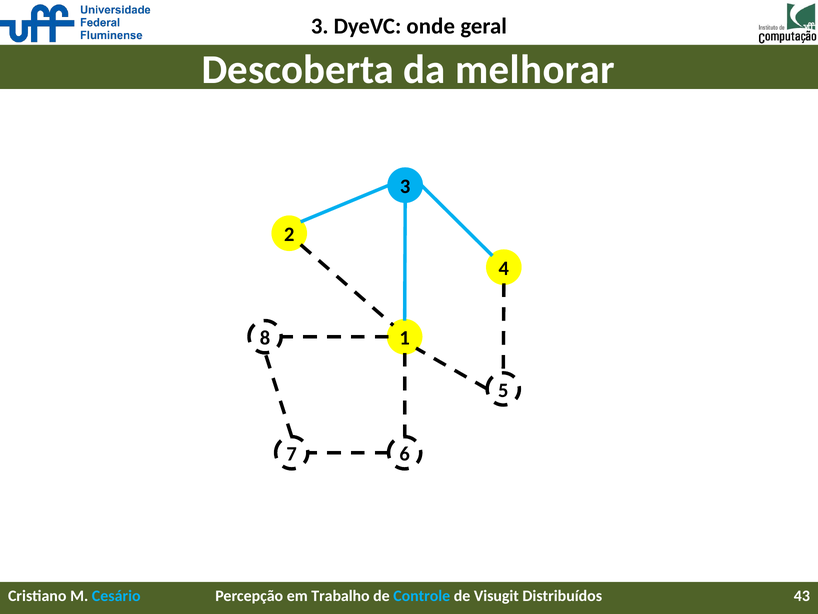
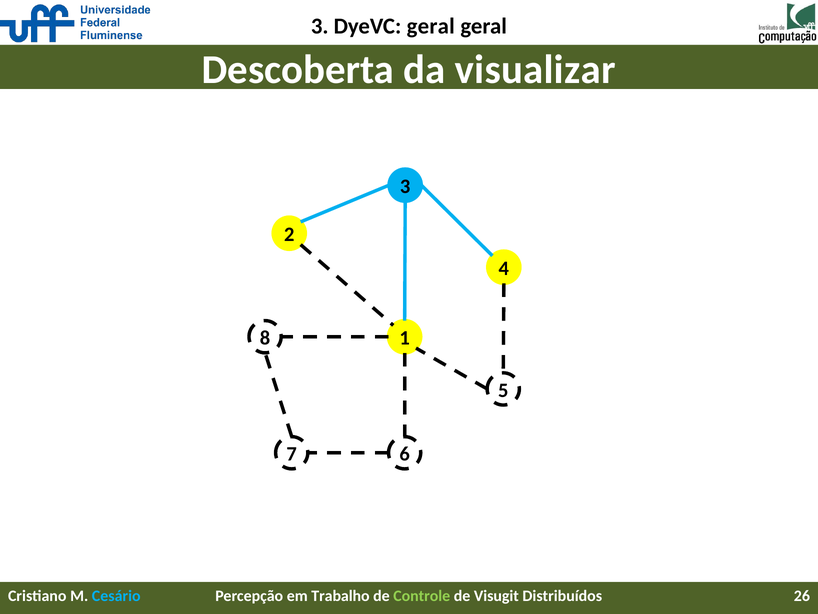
DyeVC onde: onde -> geral
melhorar: melhorar -> visualizar
Controle colour: light blue -> light green
43: 43 -> 26
